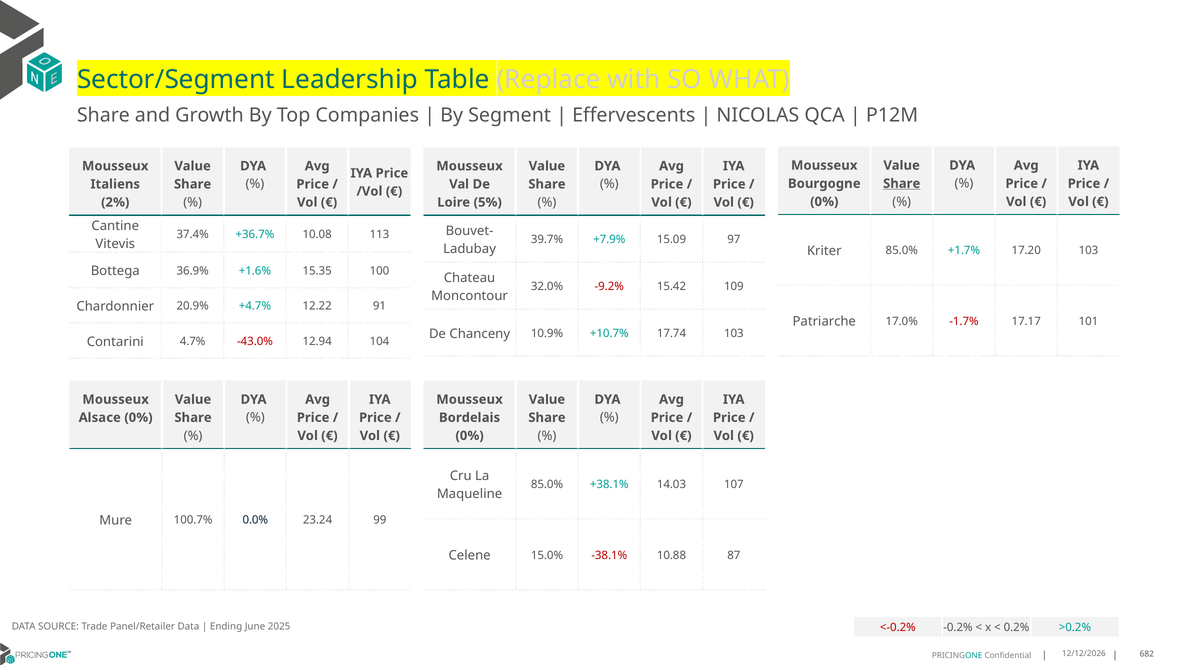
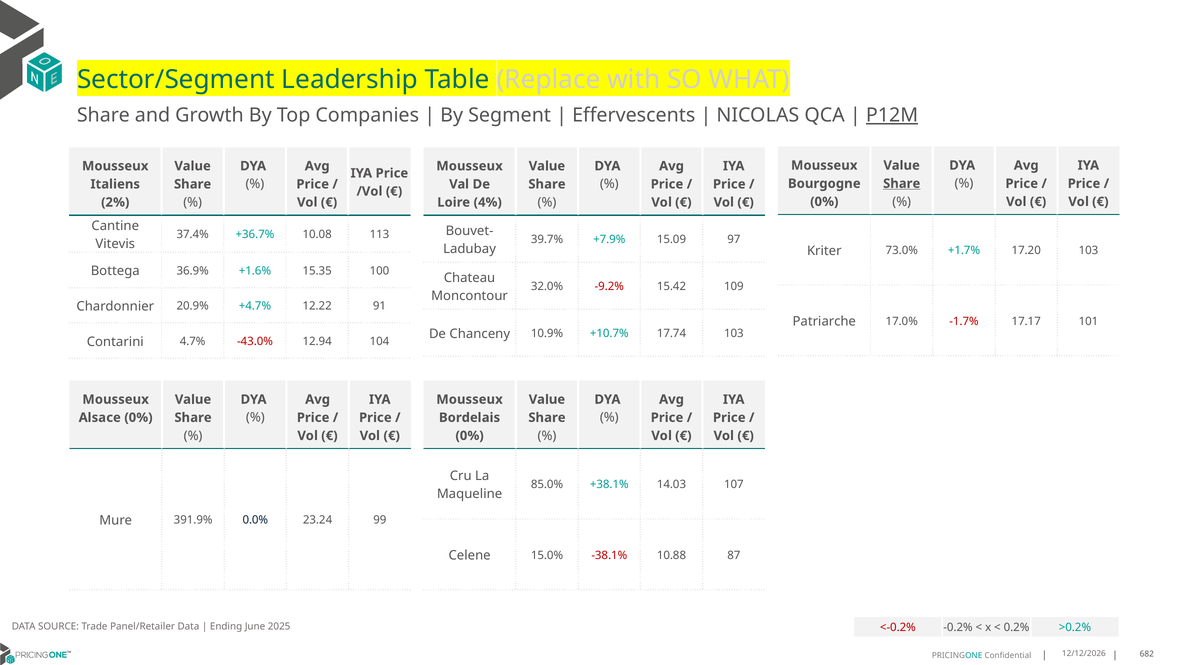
P12M underline: none -> present
5%: 5% -> 4%
Kriter 85.0%: 85.0% -> 73.0%
100.7%: 100.7% -> 391.9%
